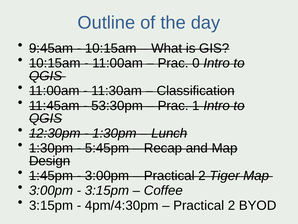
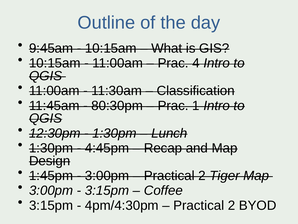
0: 0 -> 4
53:30pm: 53:30pm -> 80:30pm
5:45pm: 5:45pm -> 4:45pm
